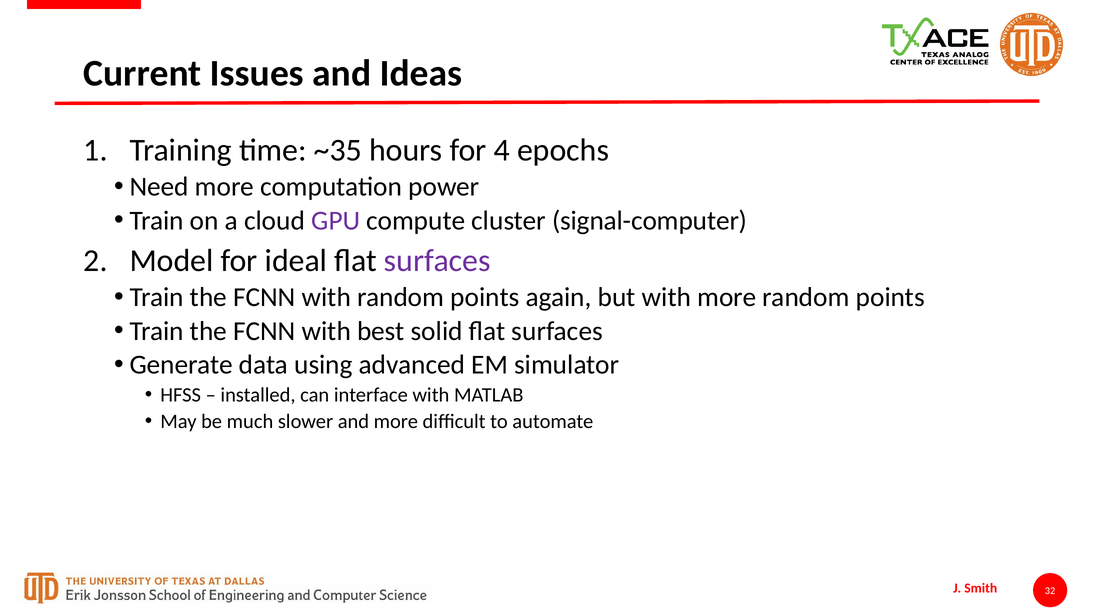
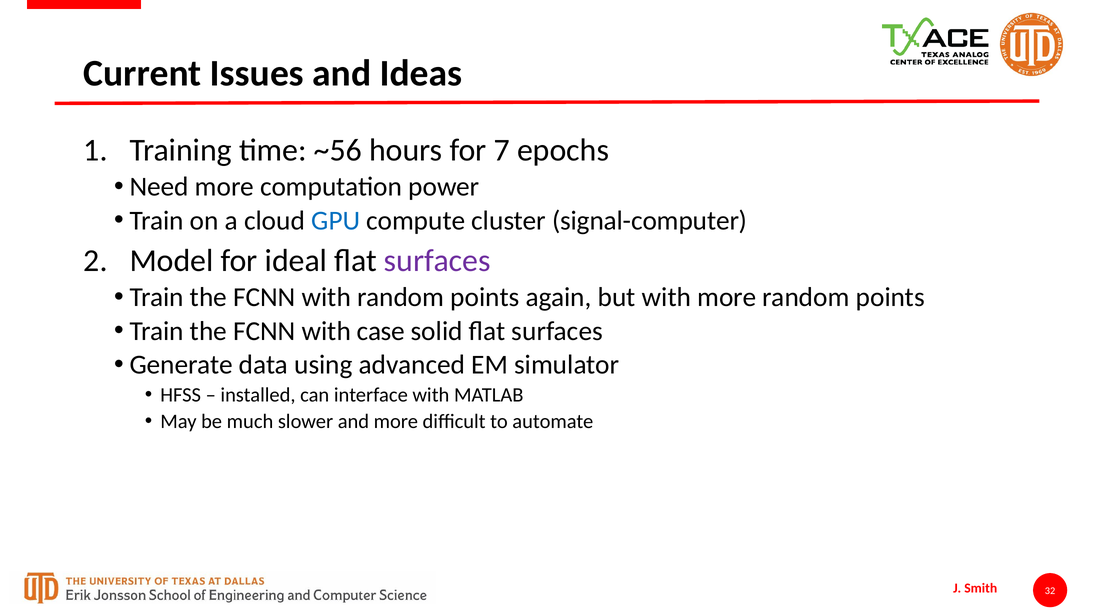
~35: ~35 -> ~56
4: 4 -> 7
GPU colour: purple -> blue
best: best -> case
